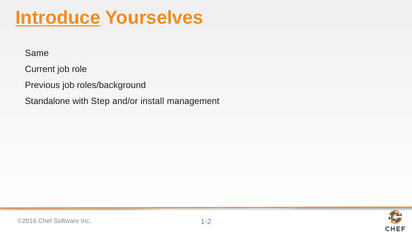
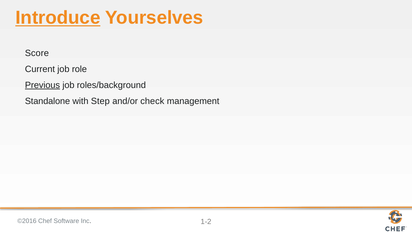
Same: Same -> Score
Previous underline: none -> present
install: install -> check
